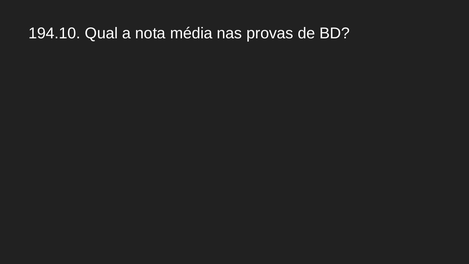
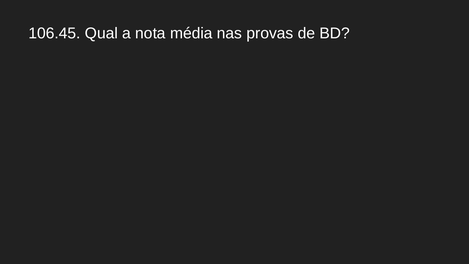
194.10: 194.10 -> 106.45
